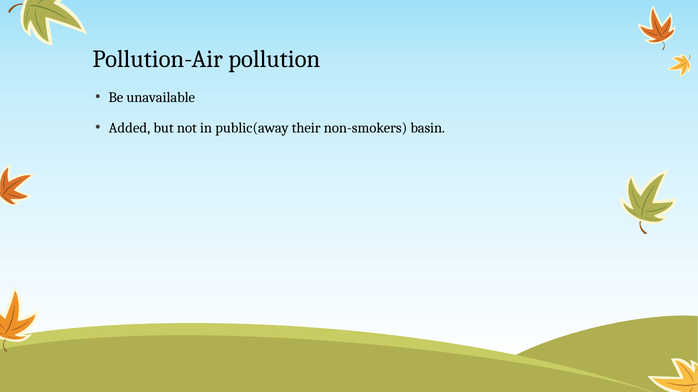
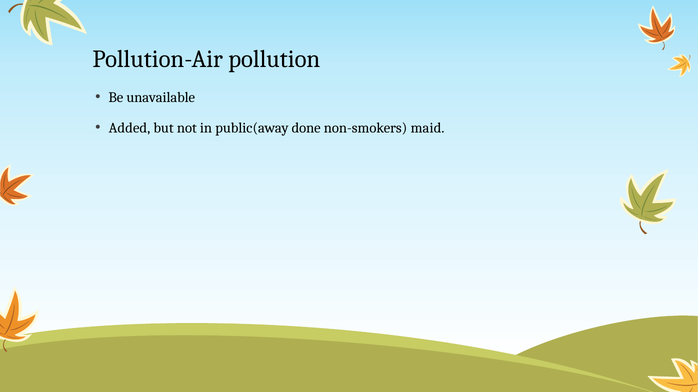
their: their -> done
basin: basin -> maid
